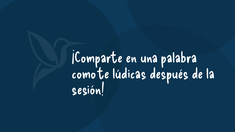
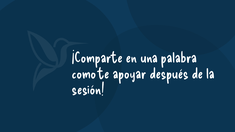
lúdicas: lúdicas -> apoyar
